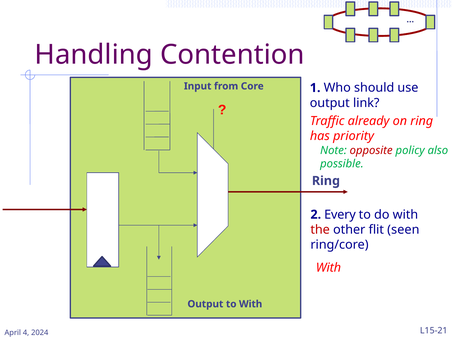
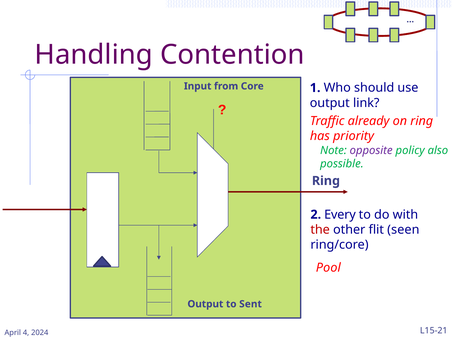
opposite colour: red -> purple
With at (328, 268): With -> Pool
to With: With -> Sent
